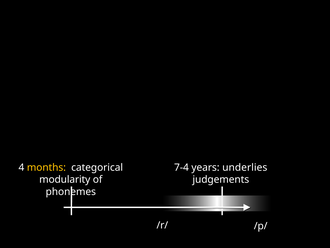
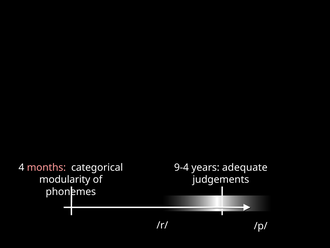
months colour: yellow -> pink
7-4: 7-4 -> 9-4
underlies: underlies -> adequate
